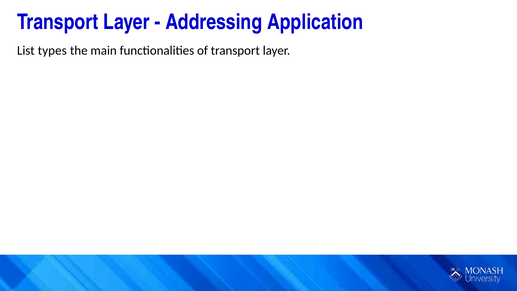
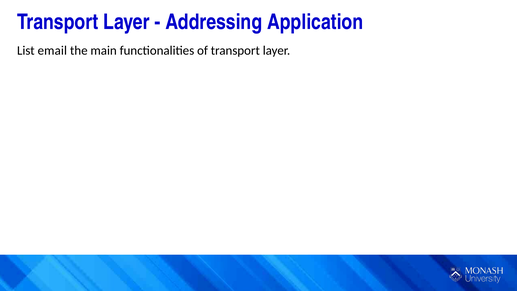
types: types -> email
